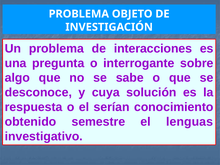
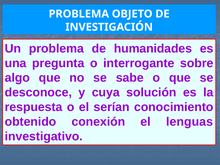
interacciones: interacciones -> humanidades
semestre: semestre -> conexión
